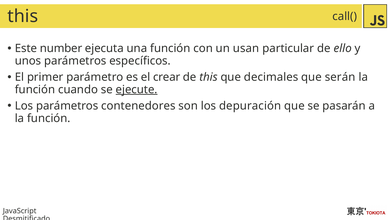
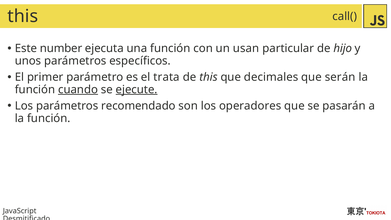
ello: ello -> hijo
crear: crear -> trata
cuando underline: none -> present
contenedores: contenedores -> recomendado
depuración: depuración -> operadores
